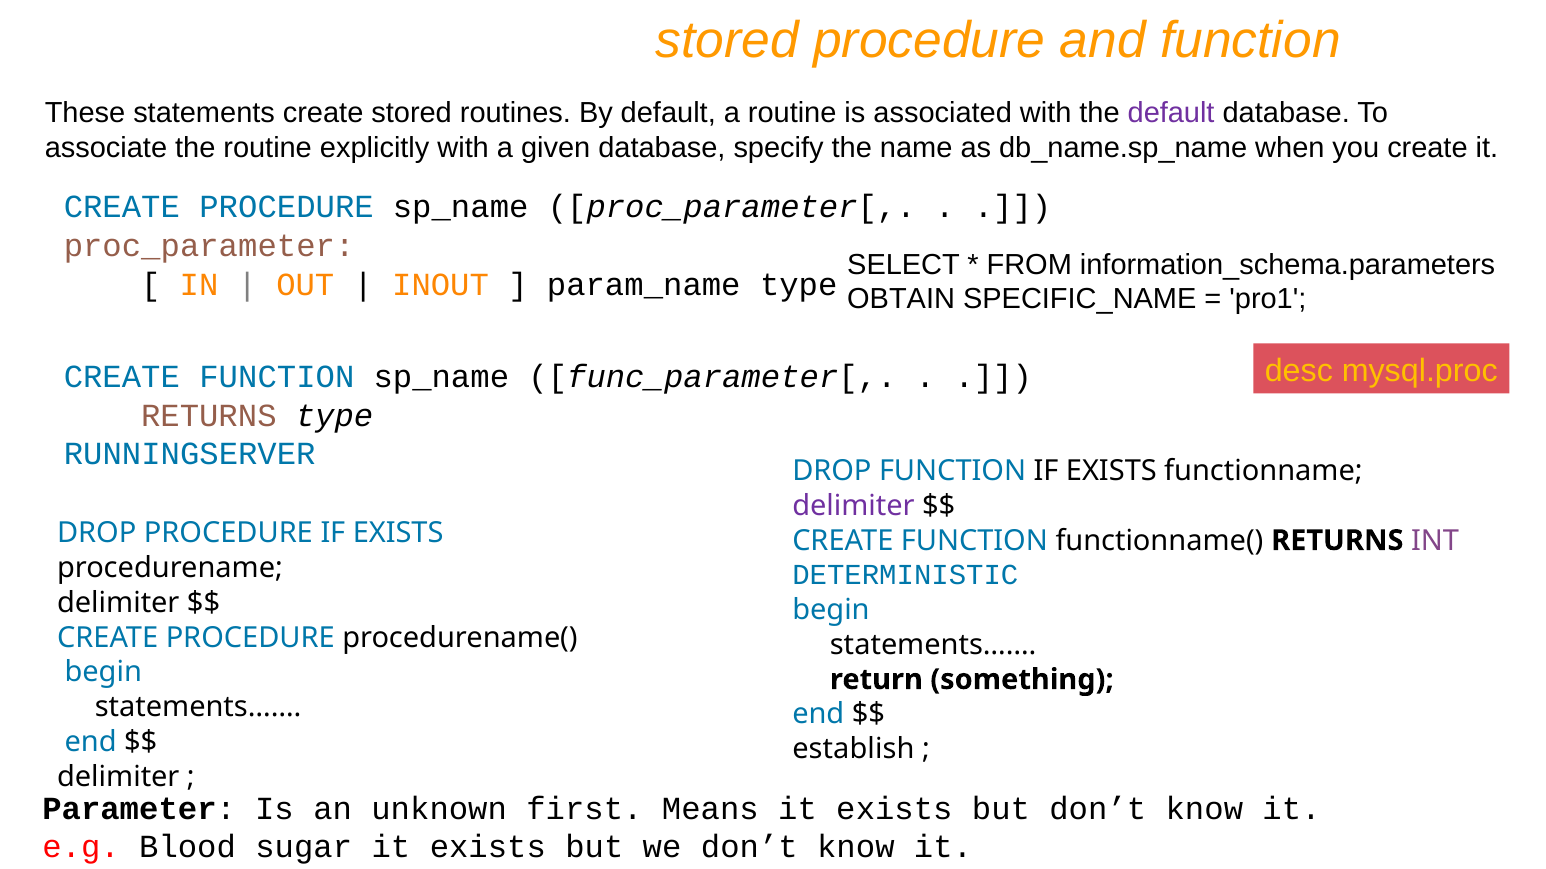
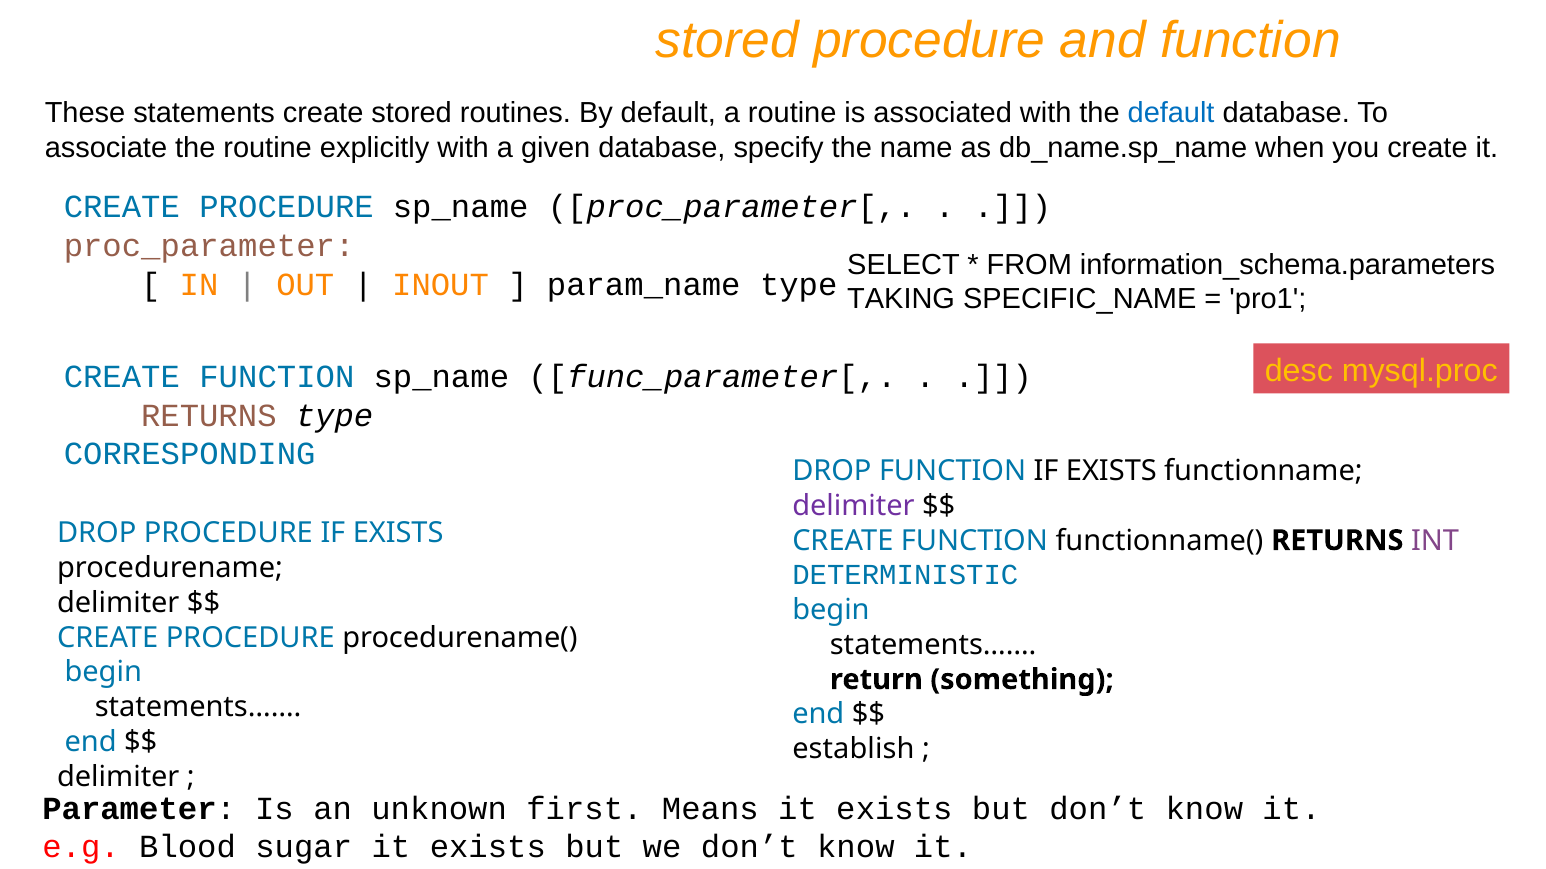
default at (1171, 113) colour: purple -> blue
OBTAIN: OBTAIN -> TAKING
RUNNINGSERVER: RUNNINGSERVER -> CORRESPONDING
